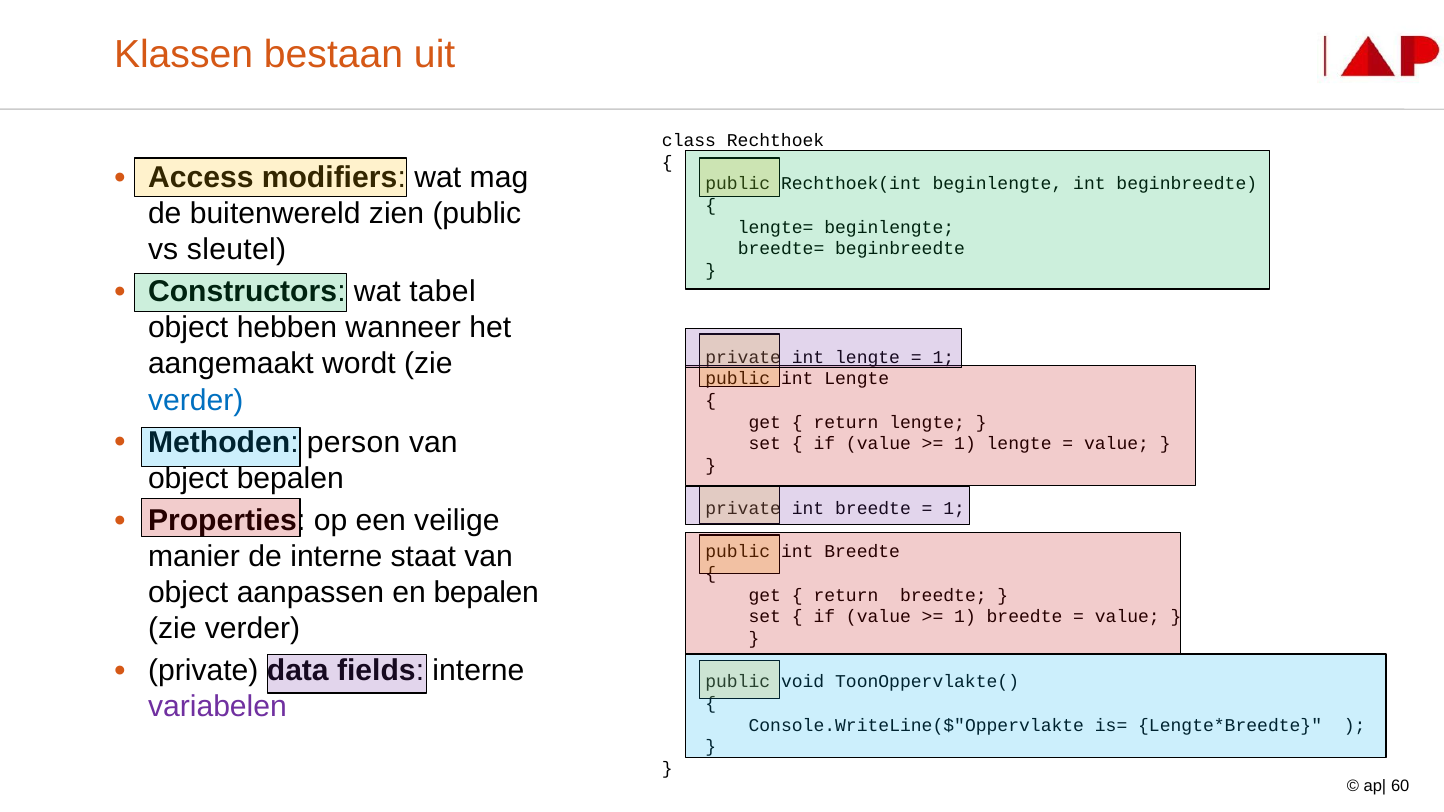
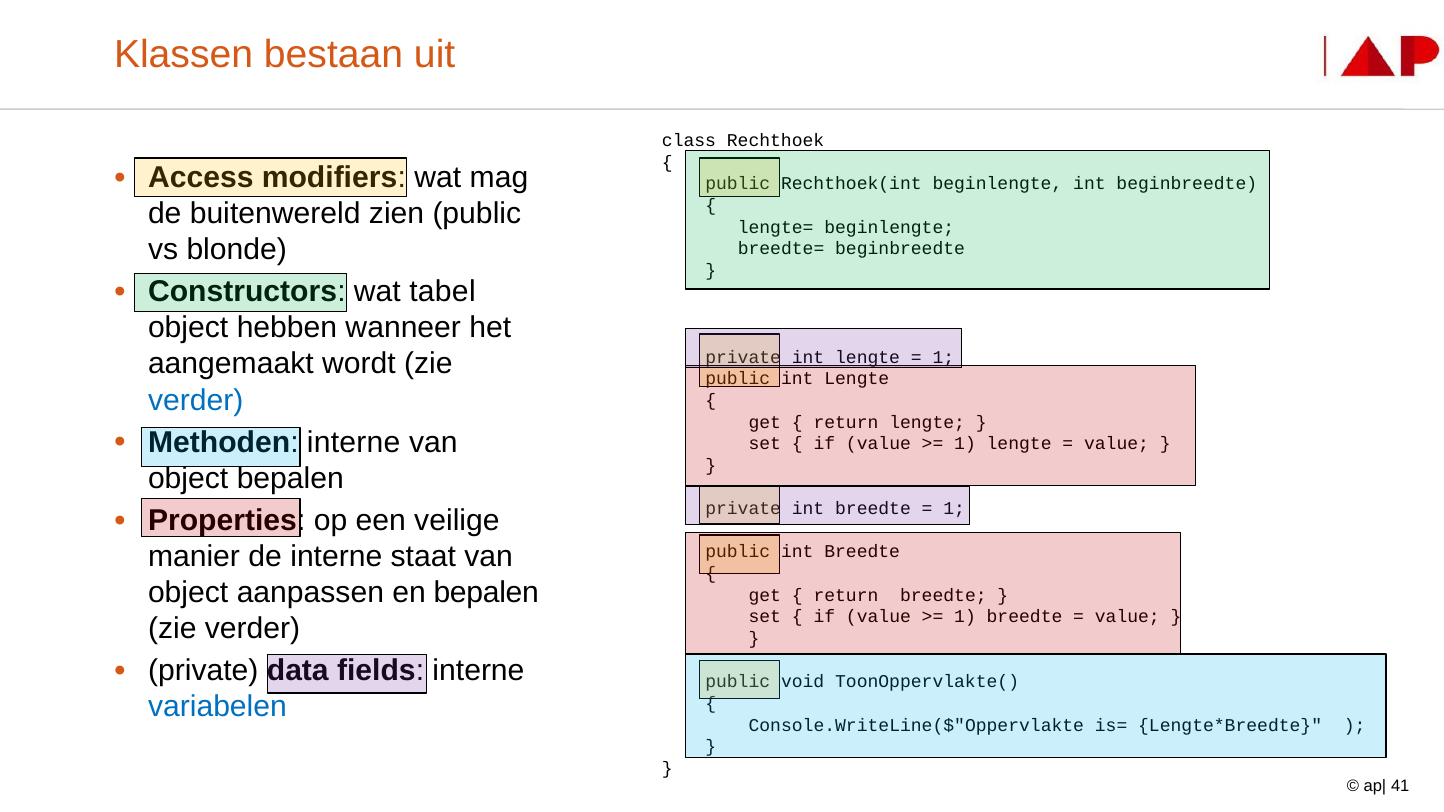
sleutel: sleutel -> blonde
person at (354, 442): person -> interne
variabelen colour: purple -> blue
60: 60 -> 41
